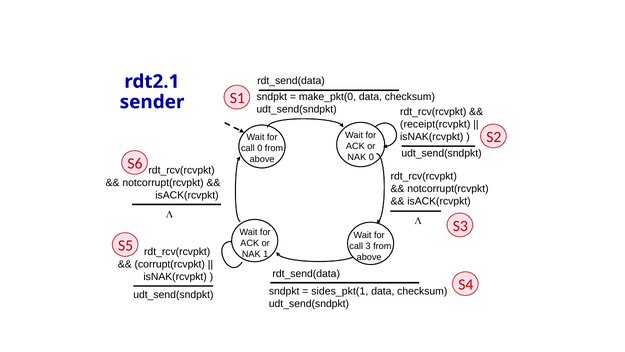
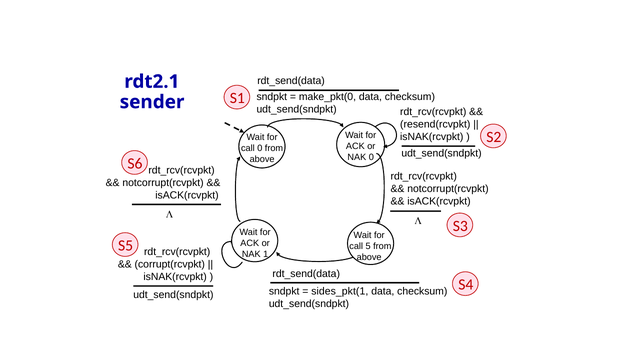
receipt(rcvpkt: receipt(rcvpkt -> resend(rcvpkt
3: 3 -> 5
